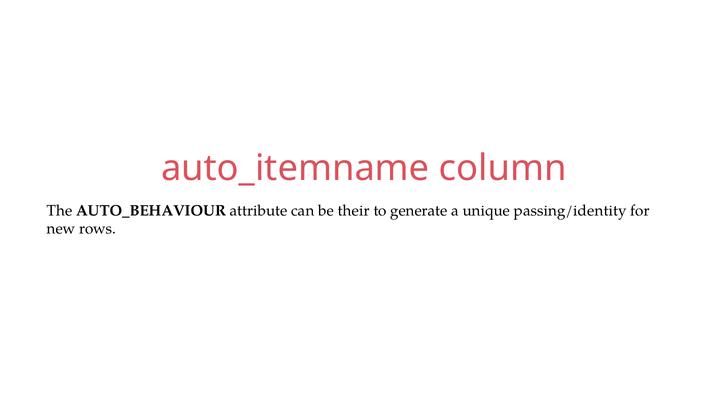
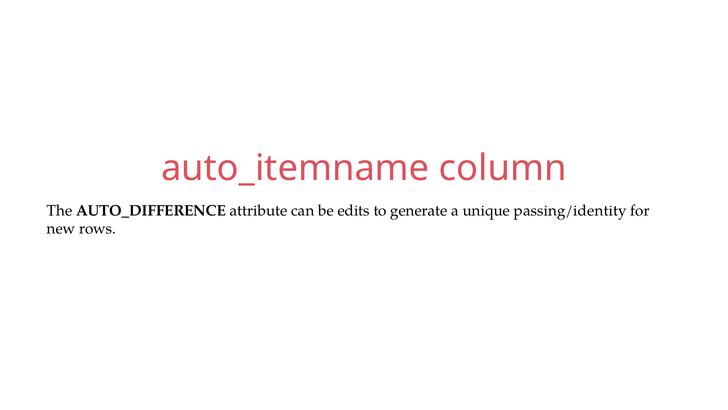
AUTO_BEHAVIOUR: AUTO_BEHAVIOUR -> AUTO_DIFFERENCE
their: their -> edits
